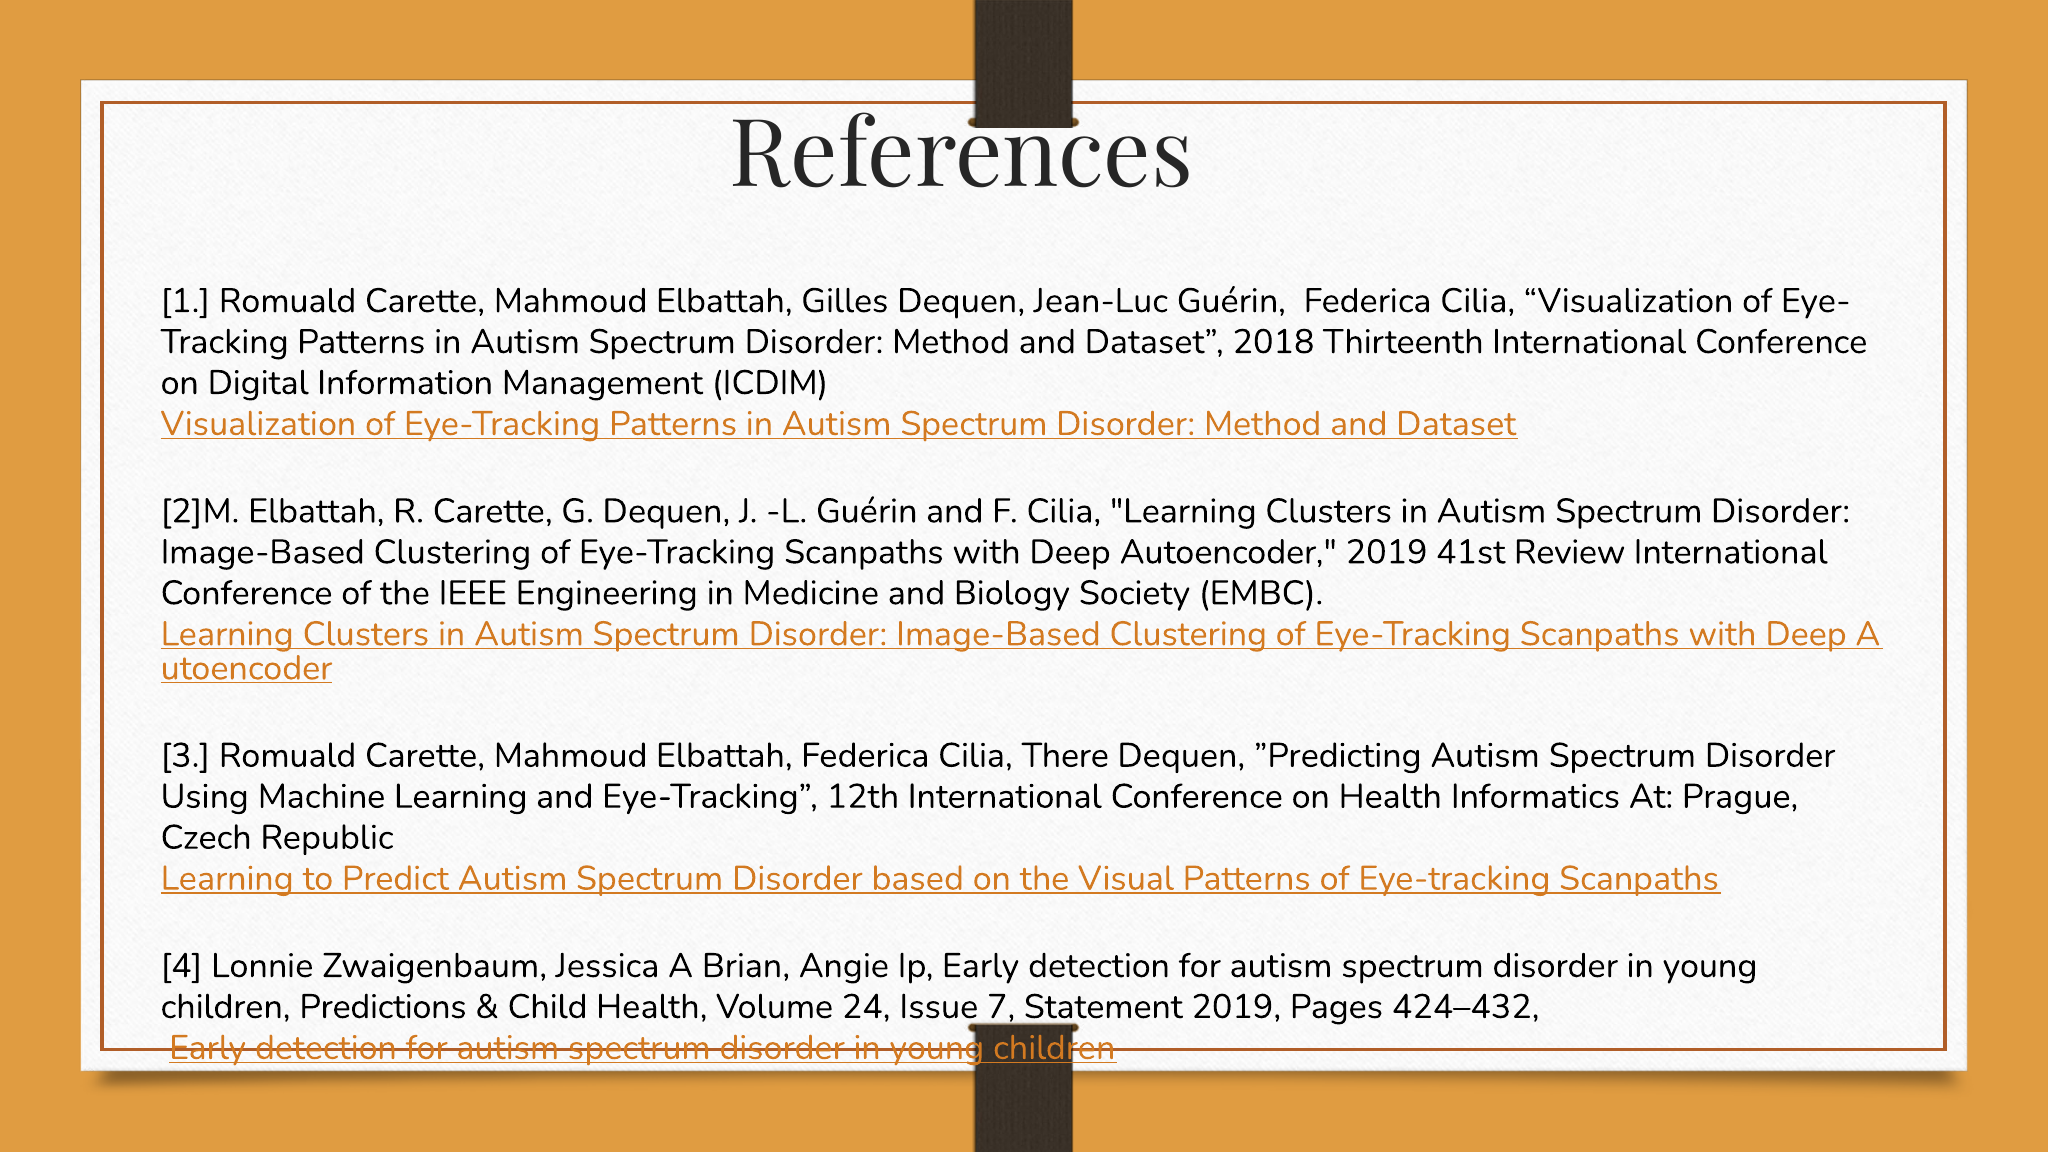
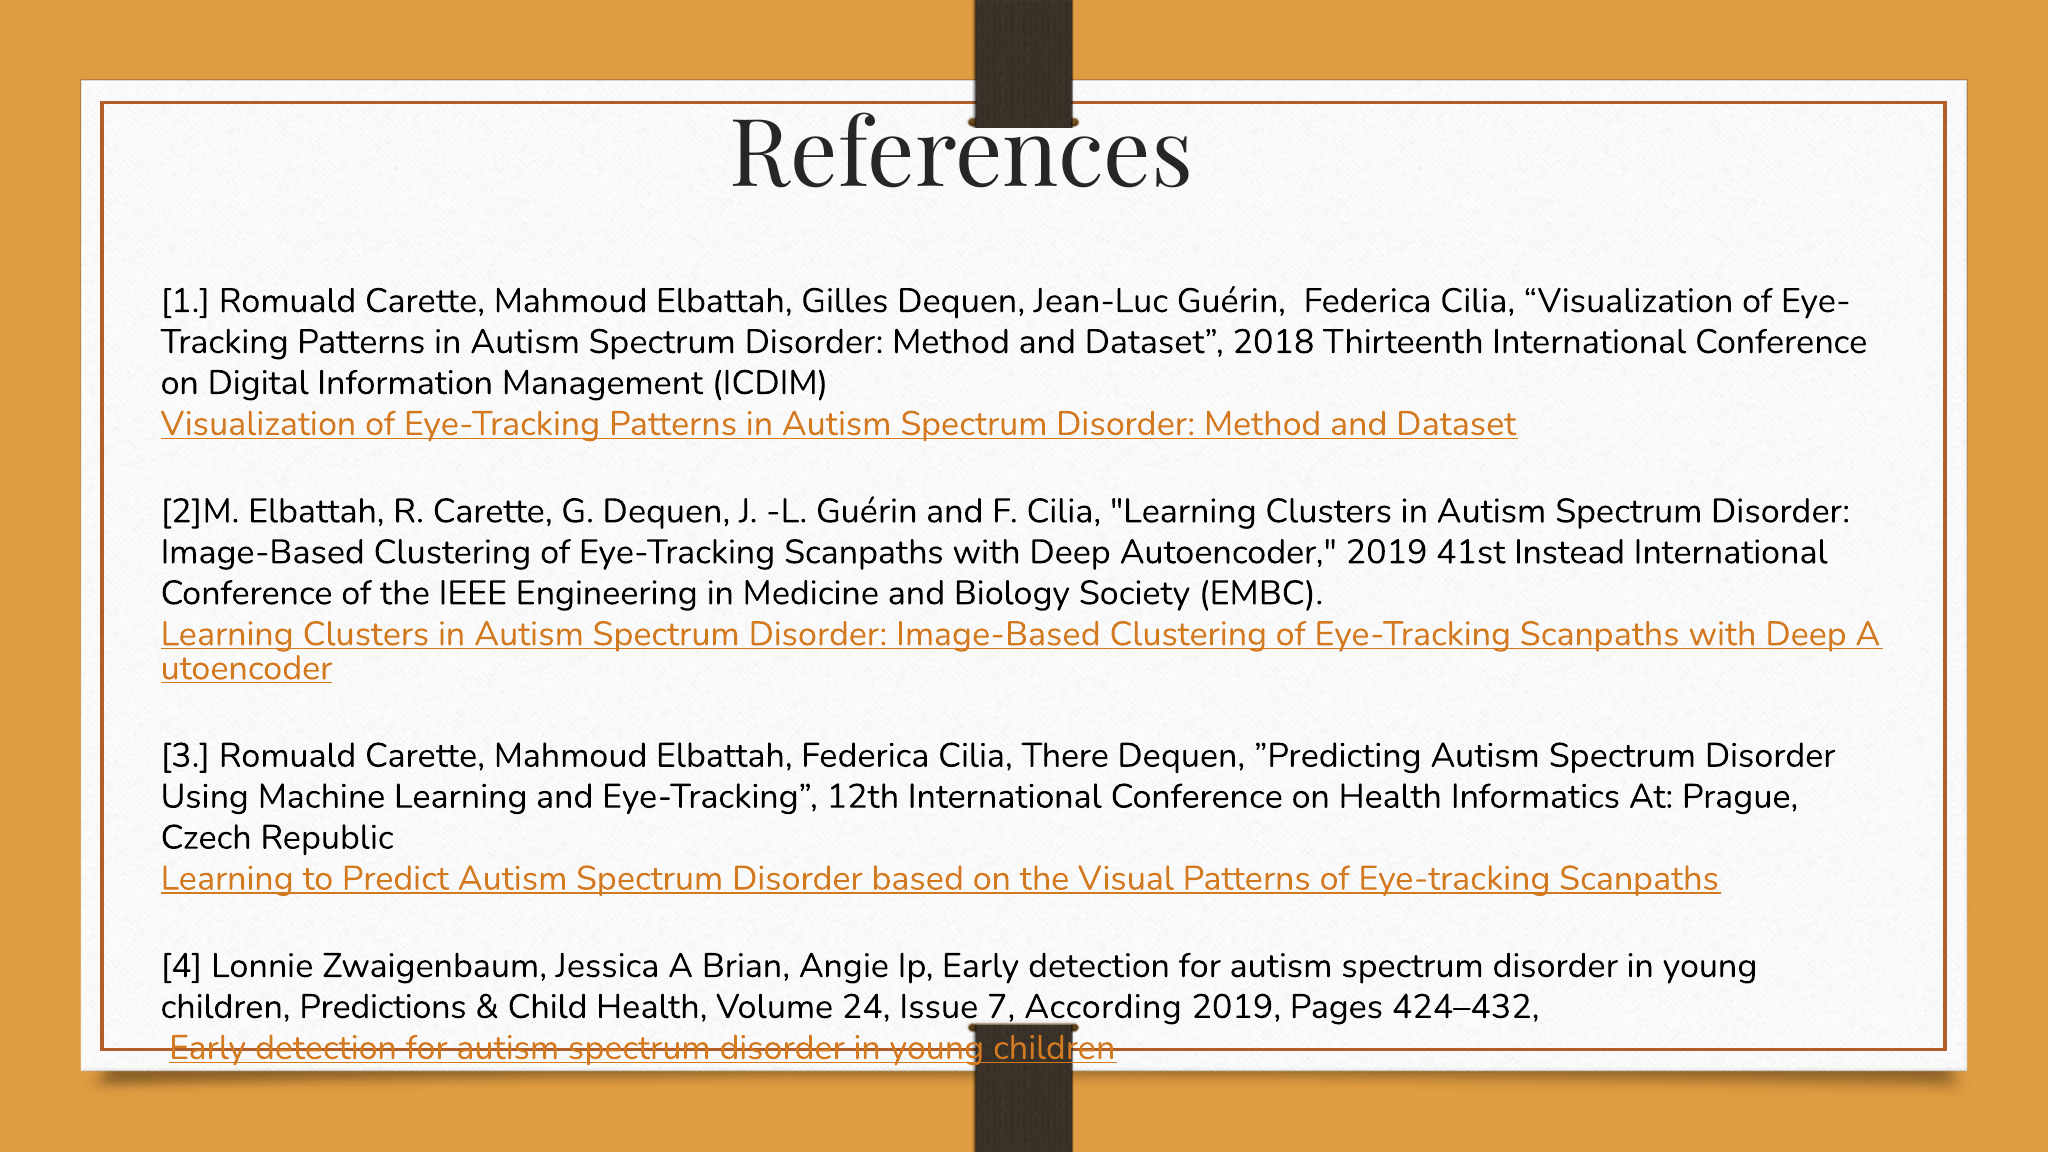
Review: Review -> Instead
Statement: Statement -> According
